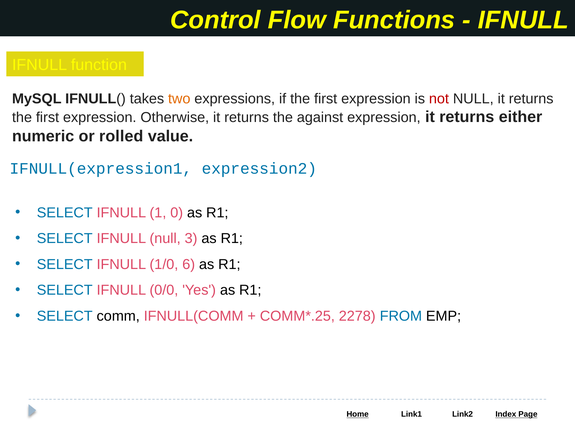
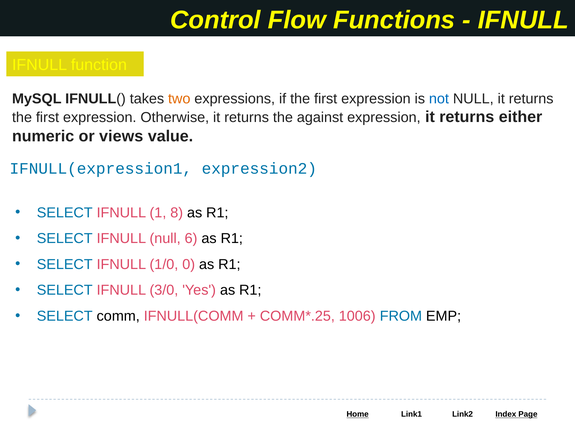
not colour: red -> blue
rolled: rolled -> views
0: 0 -> 8
3: 3 -> 6
6: 6 -> 0
0/0: 0/0 -> 3/0
2278: 2278 -> 1006
